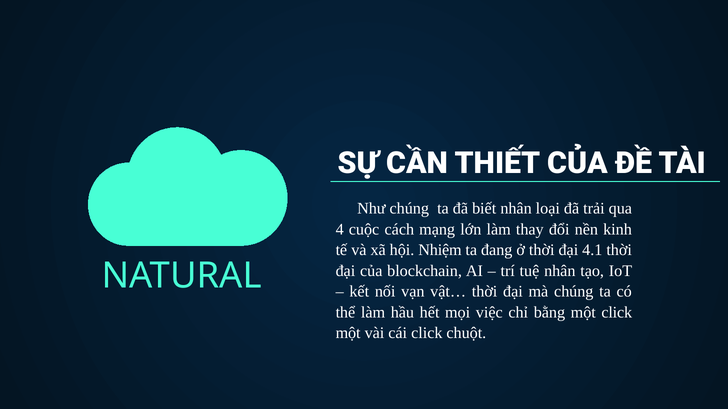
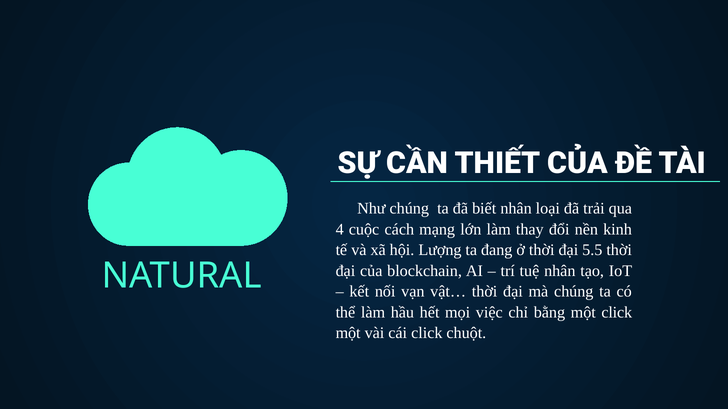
Nhiệm: Nhiệm -> Lượng
4.1: 4.1 -> 5.5
